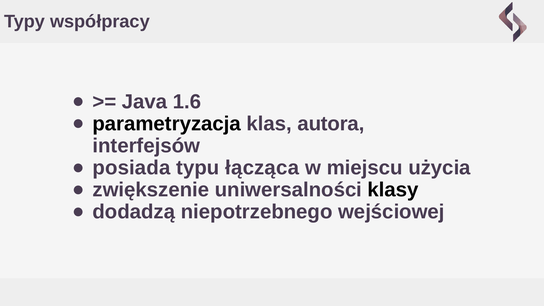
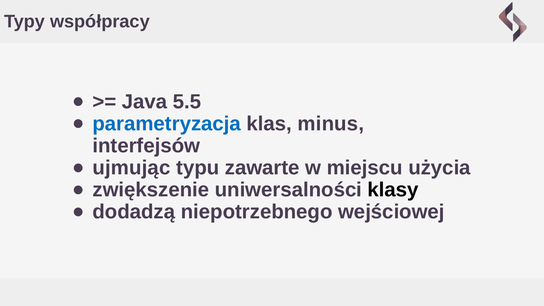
1.6: 1.6 -> 5.5
parametryzacja colour: black -> blue
autora: autora -> minus
posiada: posiada -> ujmując
łącząca: łącząca -> zawarte
